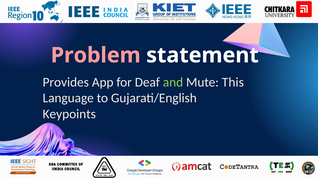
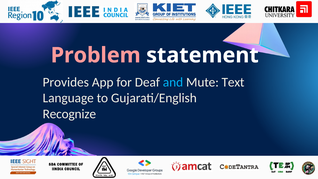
and colour: light green -> light blue
This: This -> Text
Keypoints: Keypoints -> Recognize
